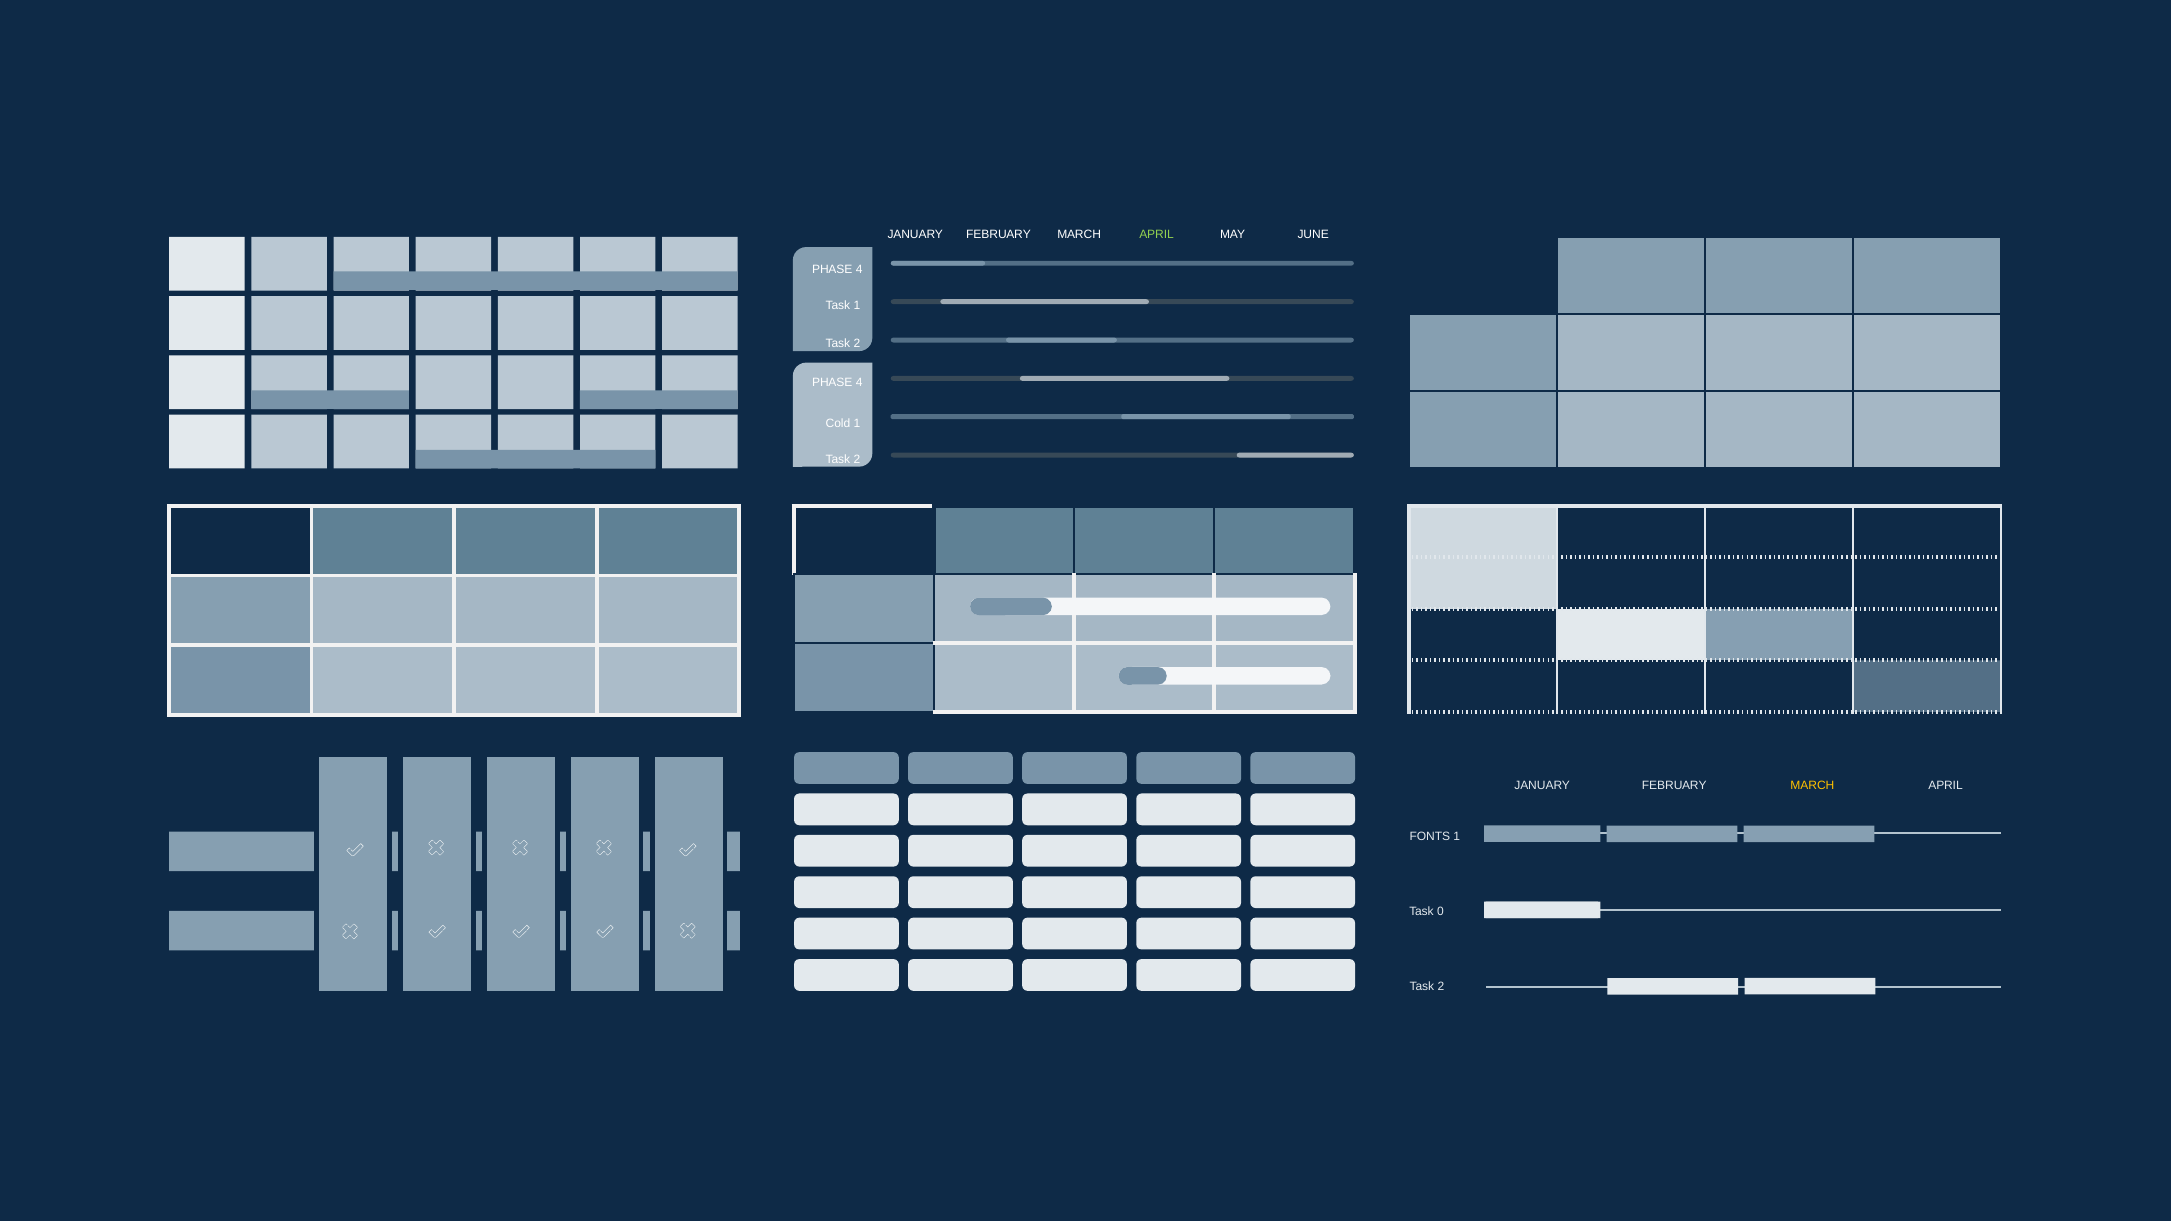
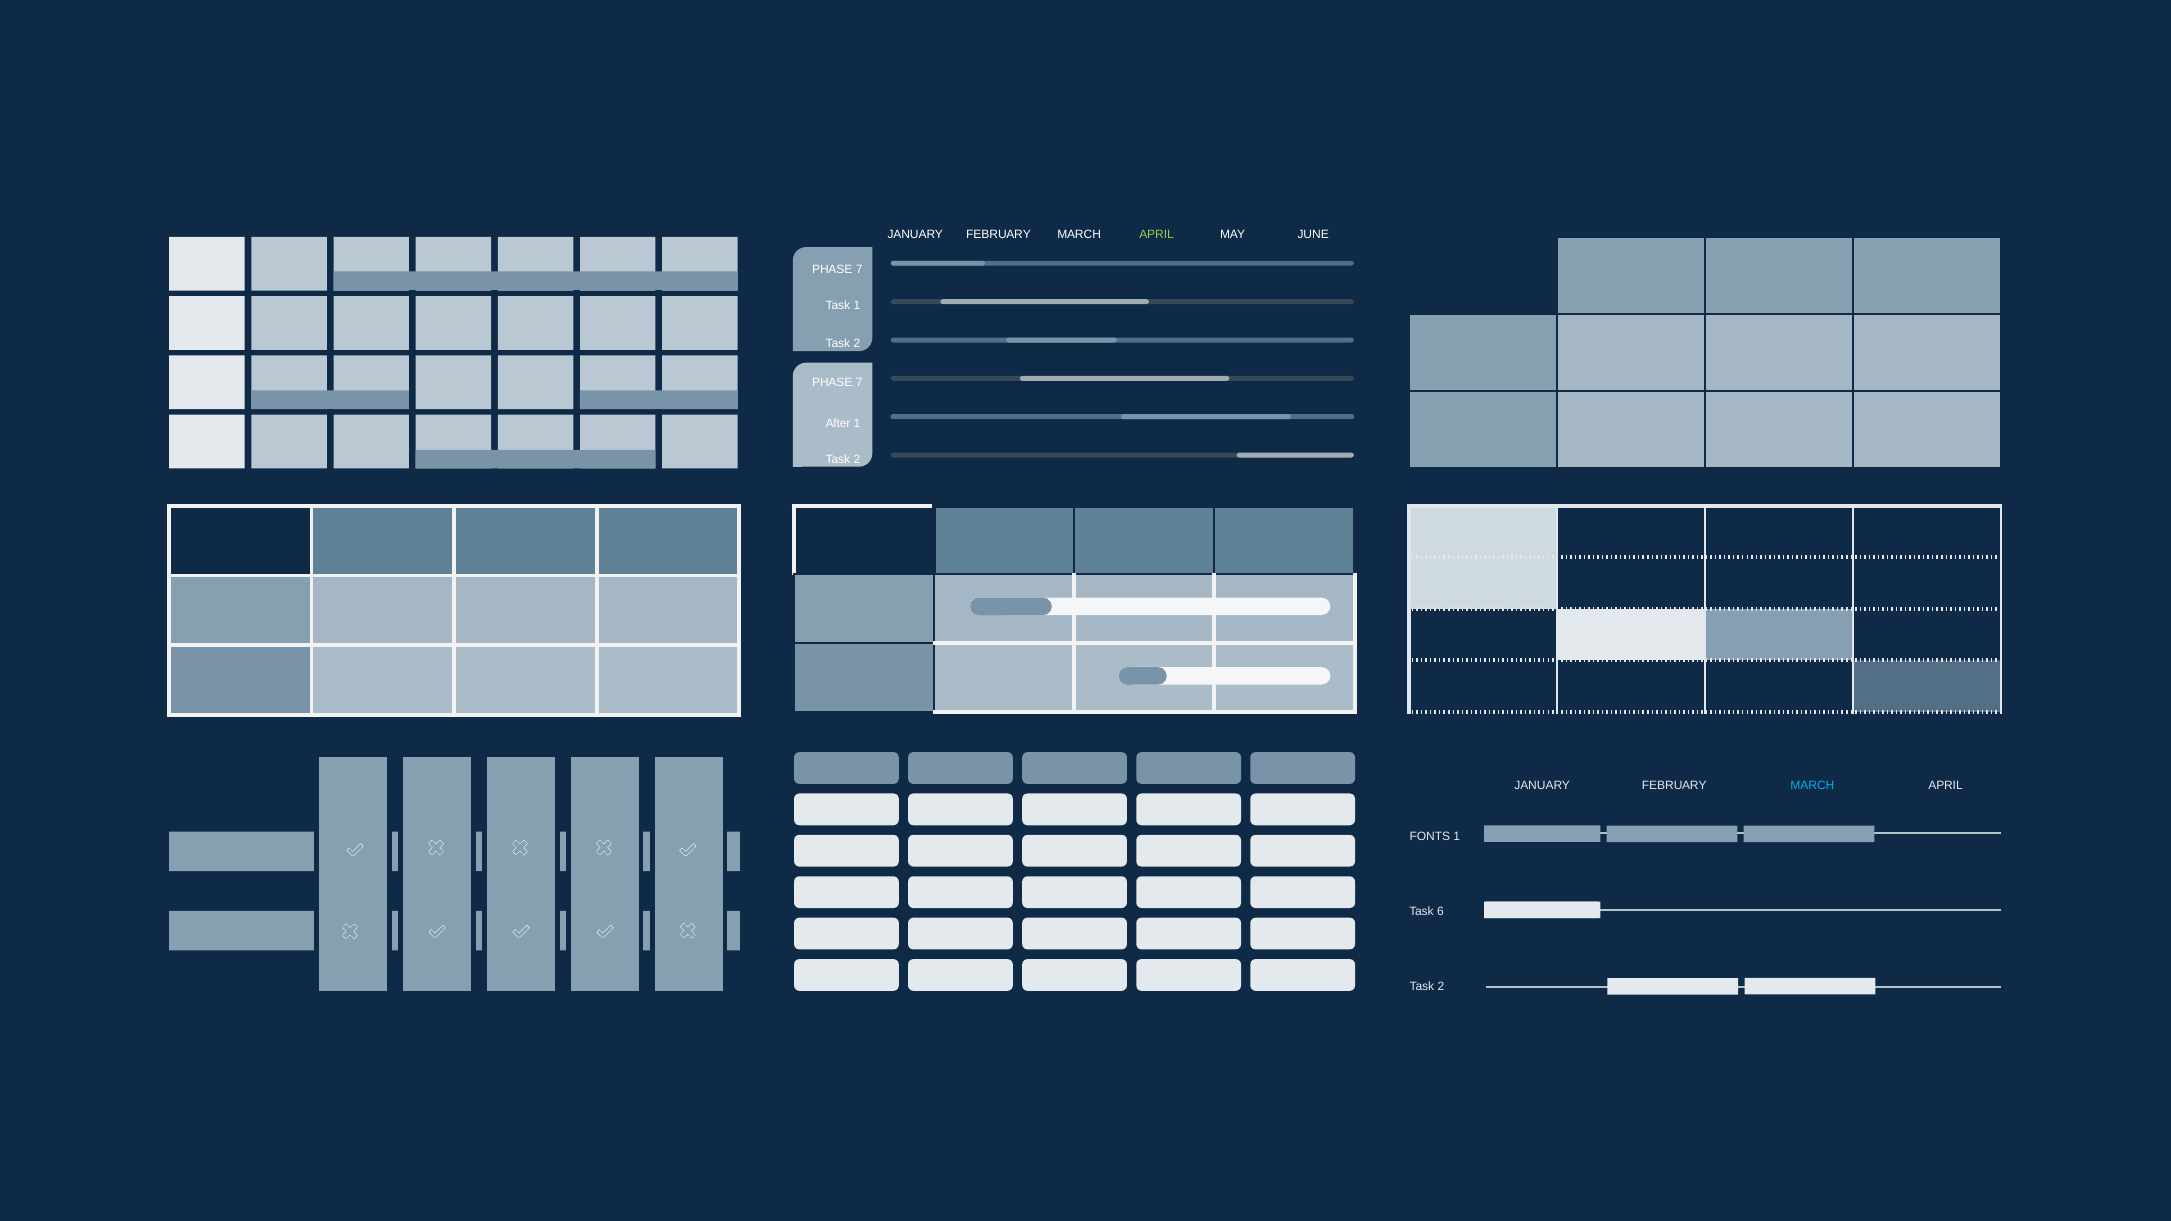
4 at (859, 269): 4 -> 7
4 at (859, 383): 4 -> 7
Cold: Cold -> After
MARCH at (1812, 786) colour: yellow -> light blue
0: 0 -> 6
